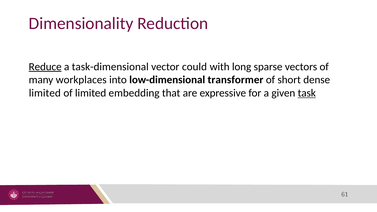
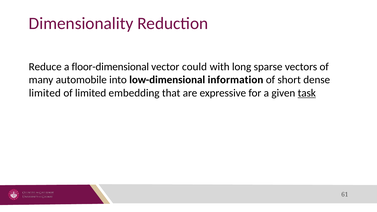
Reduce underline: present -> none
task-dimensional: task-dimensional -> floor-dimensional
workplaces: workplaces -> automobile
transformer: transformer -> information
